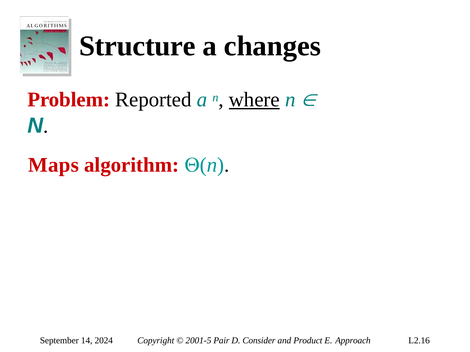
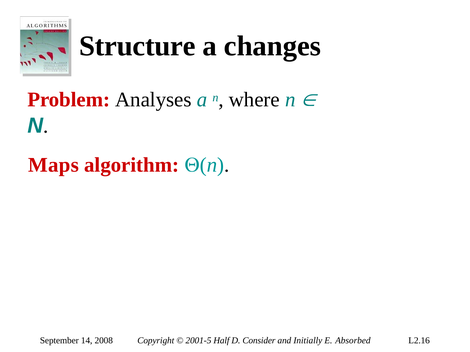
Reported: Reported -> Analyses
where underline: present -> none
2024: 2024 -> 2008
Pair: Pair -> Half
Product: Product -> Initially
Approach: Approach -> Absorbed
